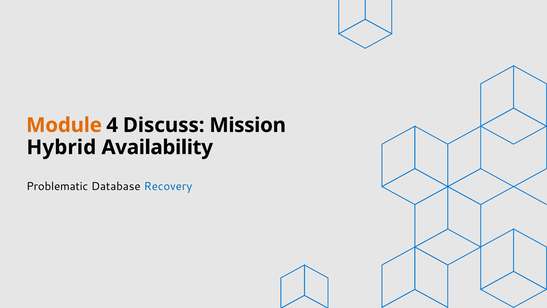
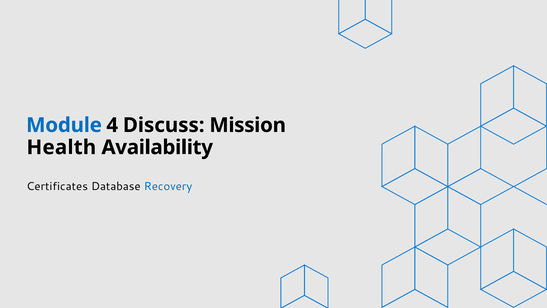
Module colour: orange -> blue
Hybrid: Hybrid -> Health
Problematic: Problematic -> Certificates
